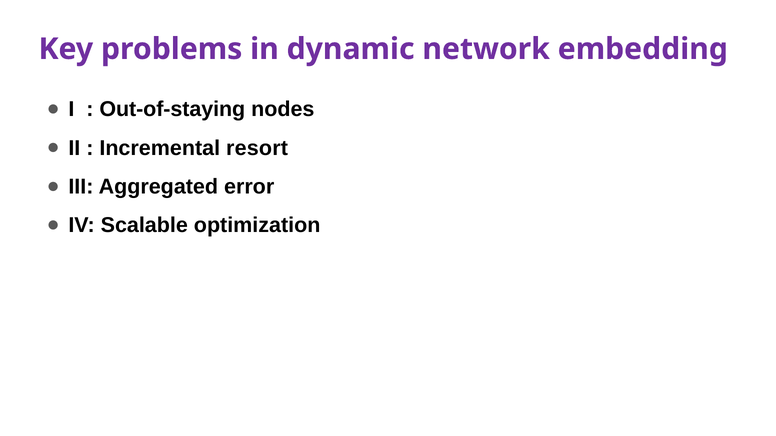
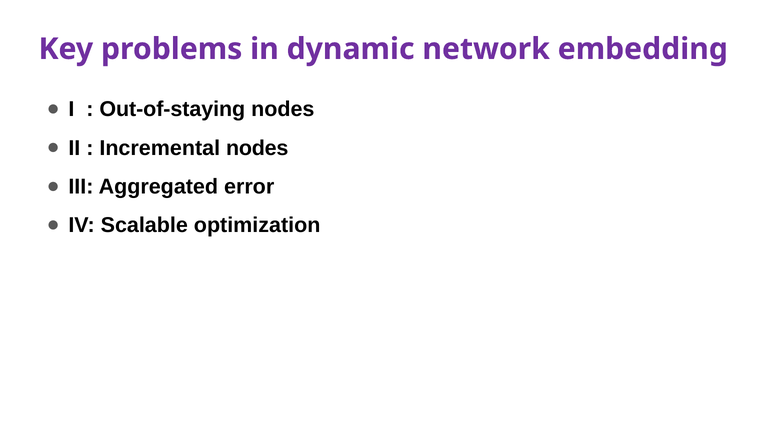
Incremental resort: resort -> nodes
